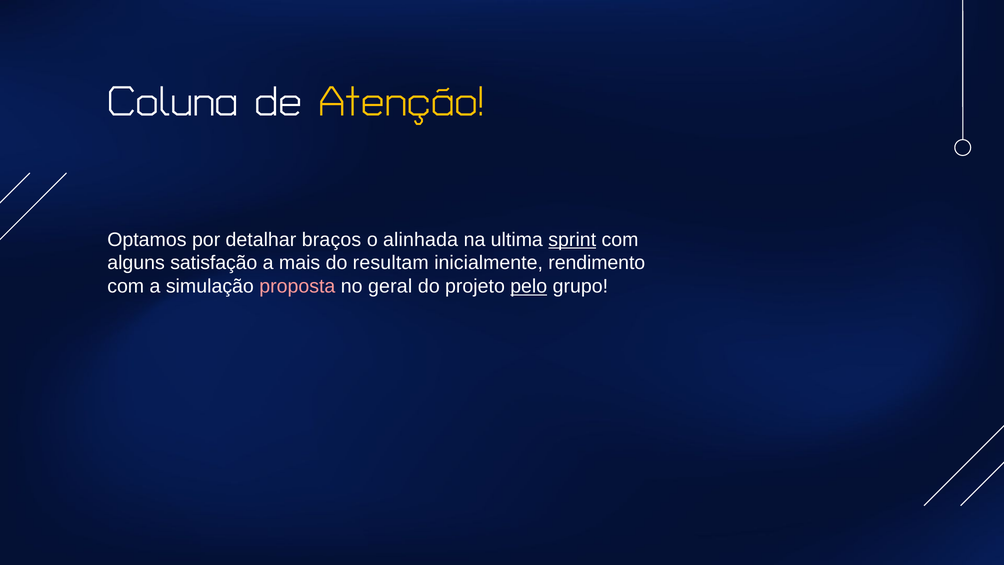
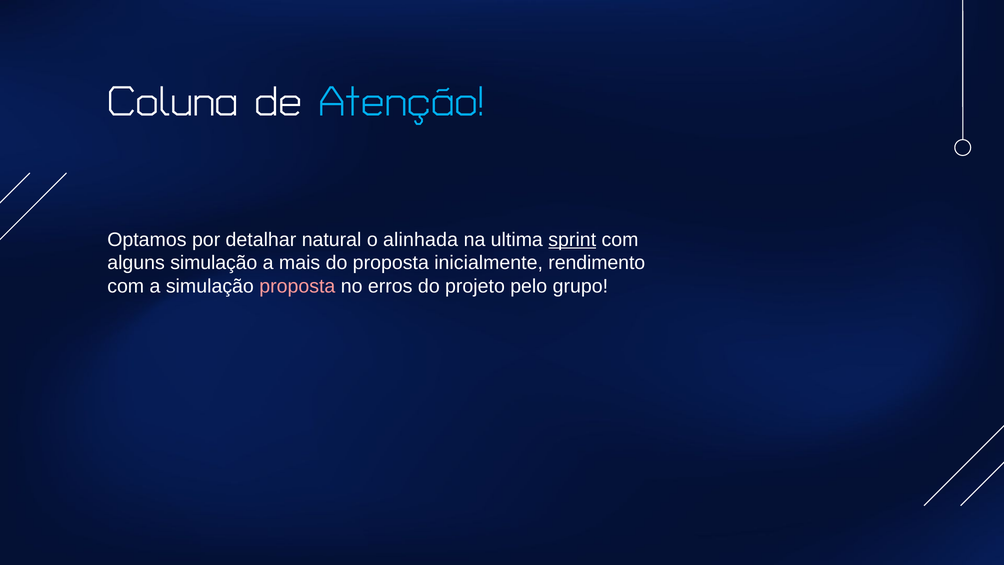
Atenção colour: yellow -> light blue
braços: braços -> natural
alguns satisfação: satisfação -> simulação
do resultam: resultam -> proposta
geral: geral -> erros
pelo underline: present -> none
